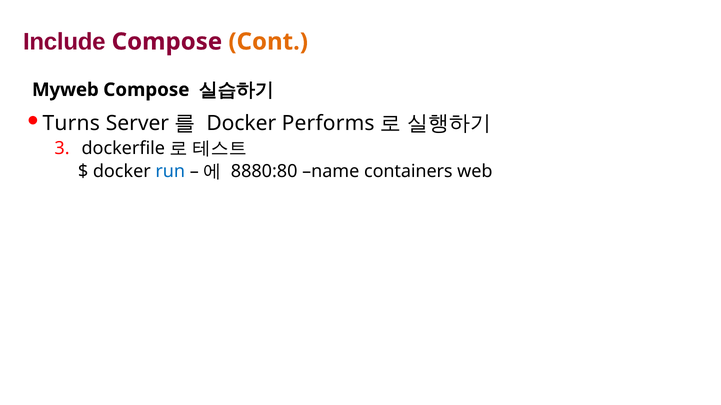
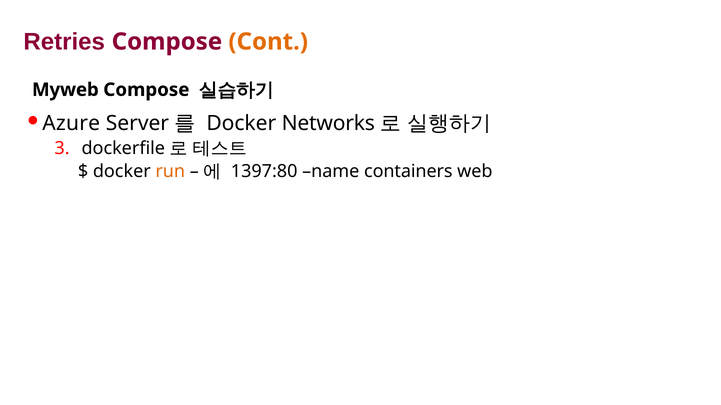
Include: Include -> Retries
Turns: Turns -> Azure
Performs: Performs -> Networks
run colour: blue -> orange
8880:80: 8880:80 -> 1397:80
